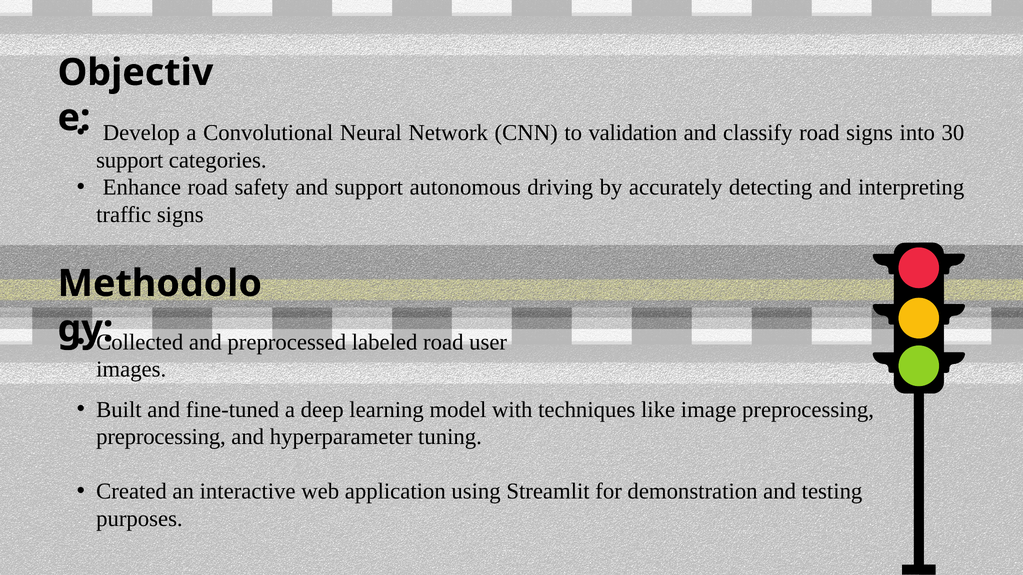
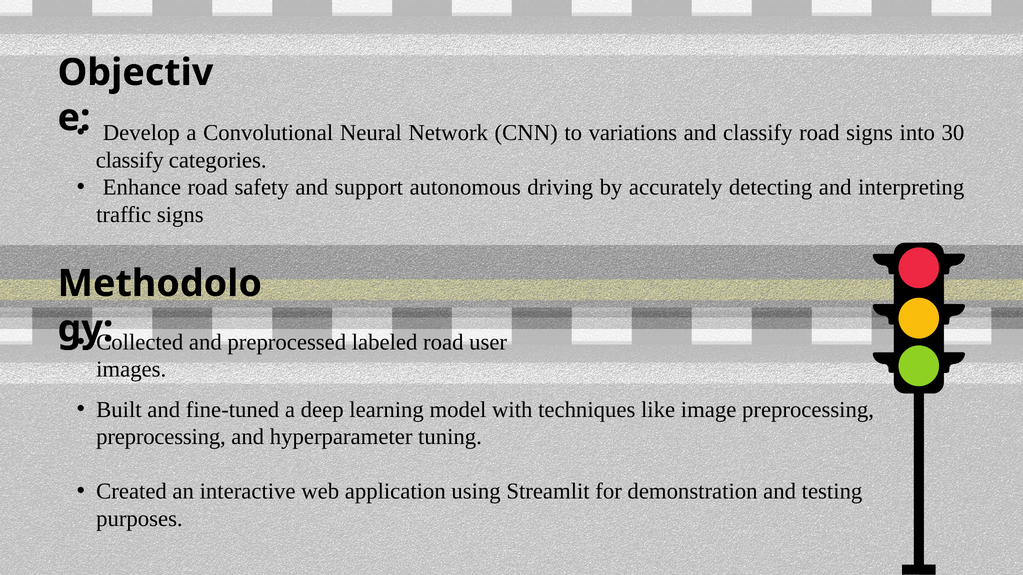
validation: validation -> variations
support at (130, 160): support -> classify
